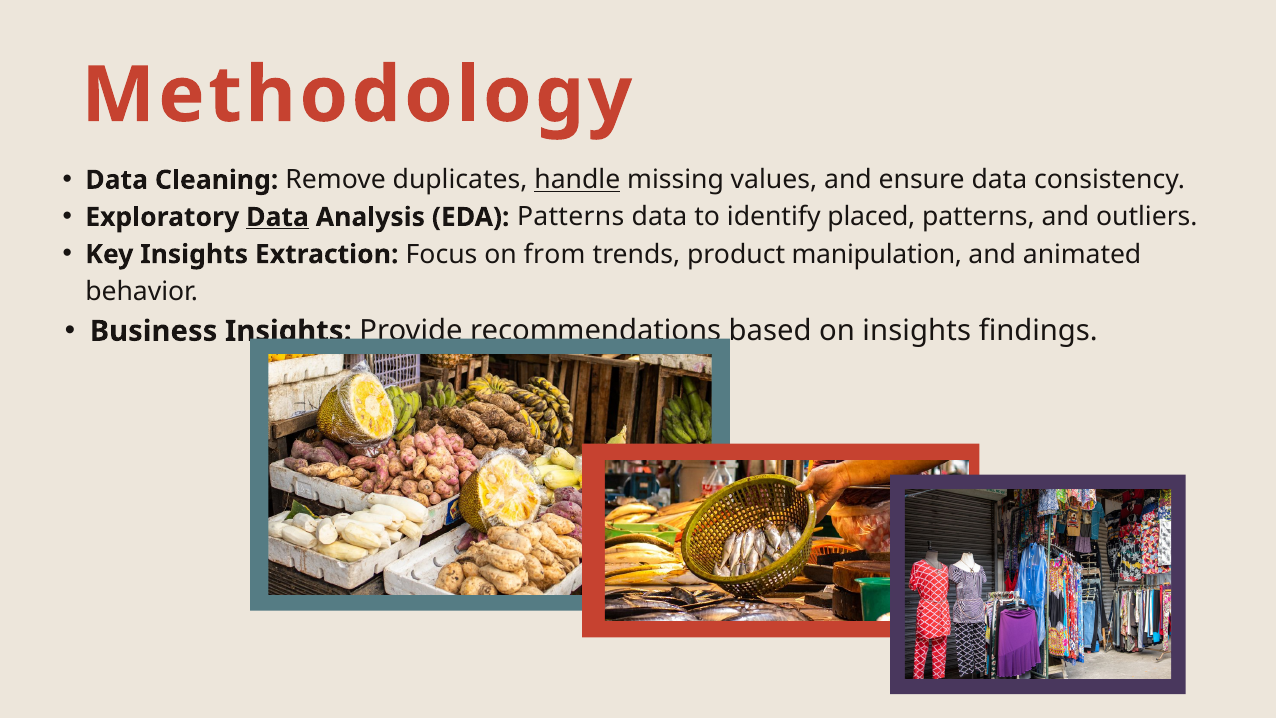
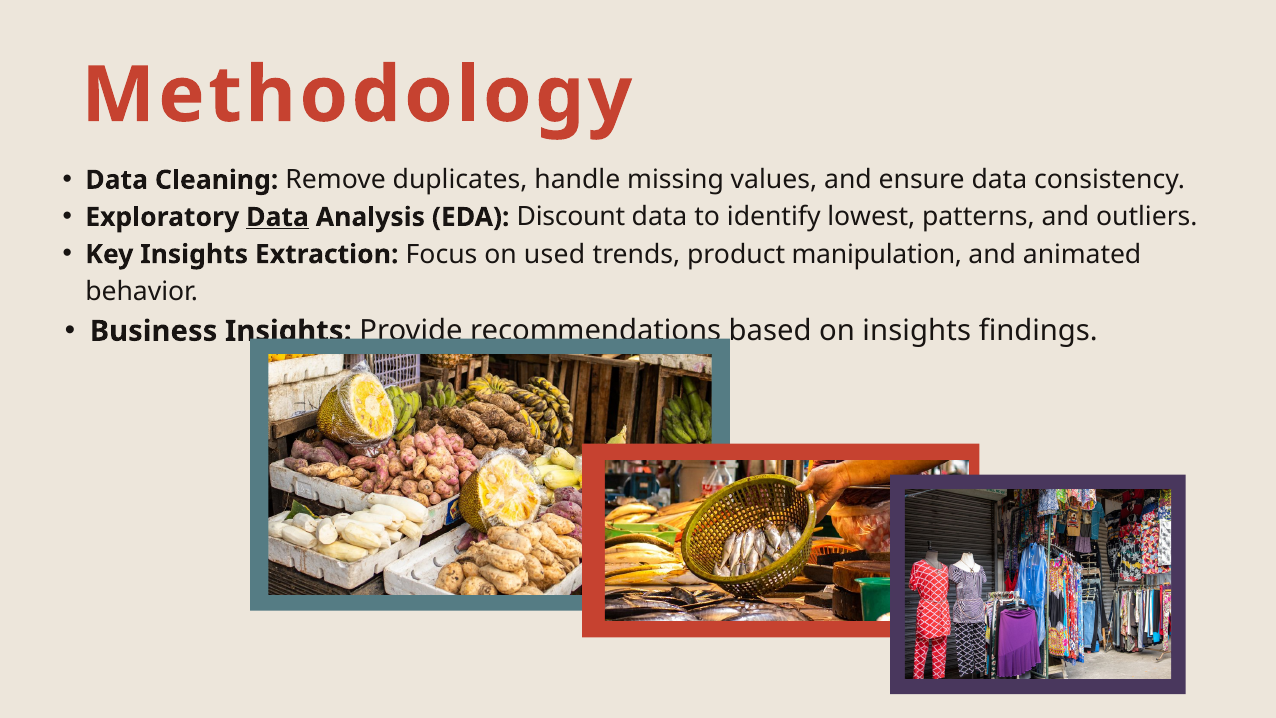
handle underline: present -> none
EDA Patterns: Patterns -> Discount
placed: placed -> lowest
from: from -> used
